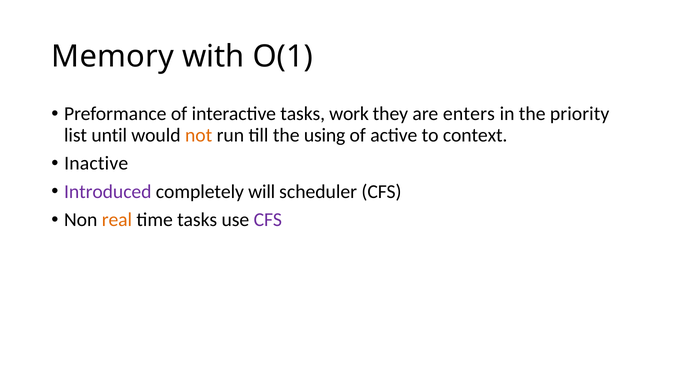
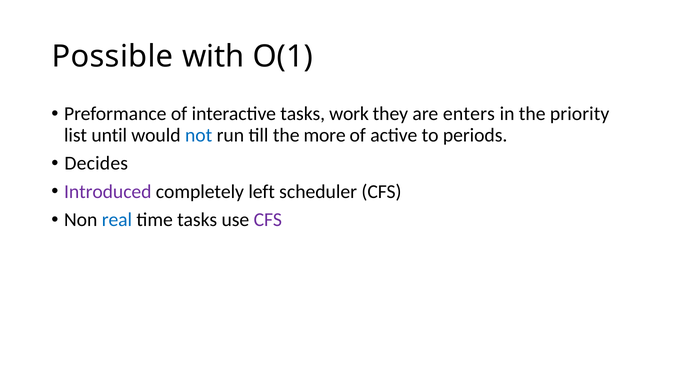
Memory: Memory -> Possible
not colour: orange -> blue
using: using -> more
context: context -> periods
Inactive: Inactive -> Decides
will: will -> left
real colour: orange -> blue
